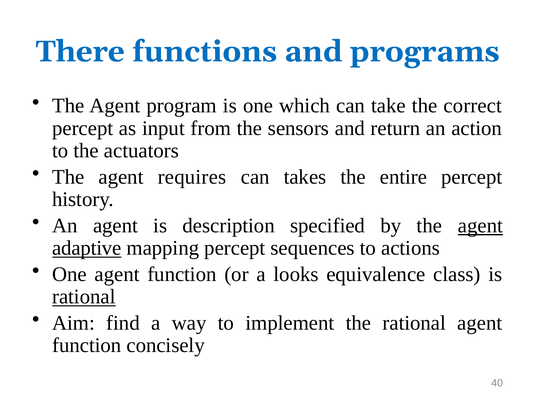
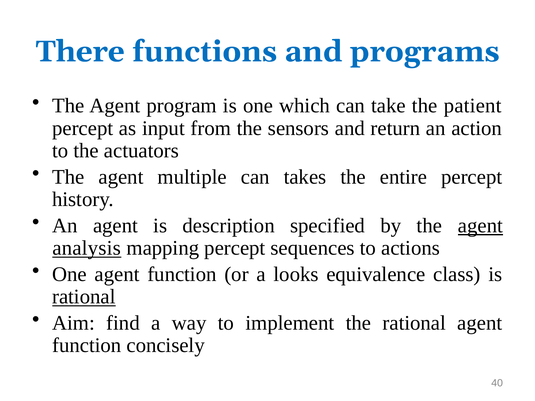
correct: correct -> patient
requires: requires -> multiple
adaptive: adaptive -> analysis
